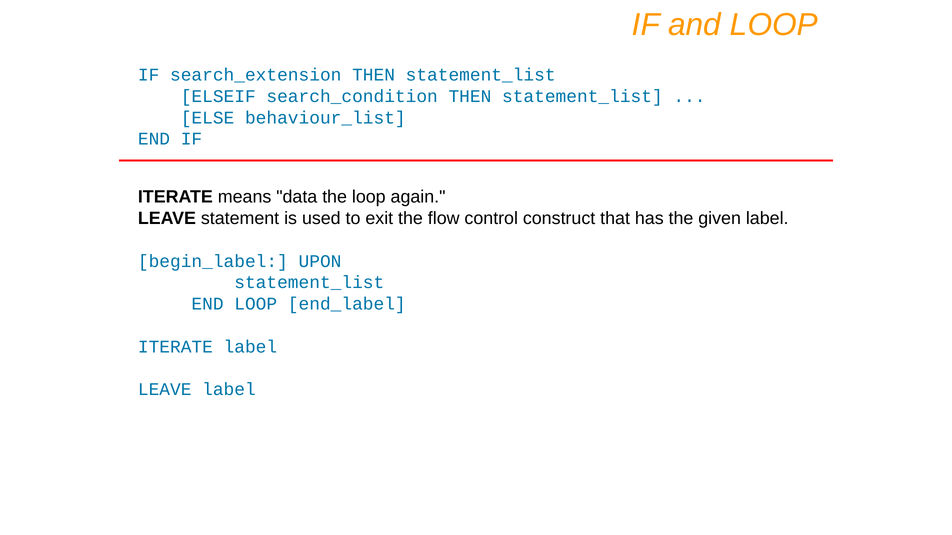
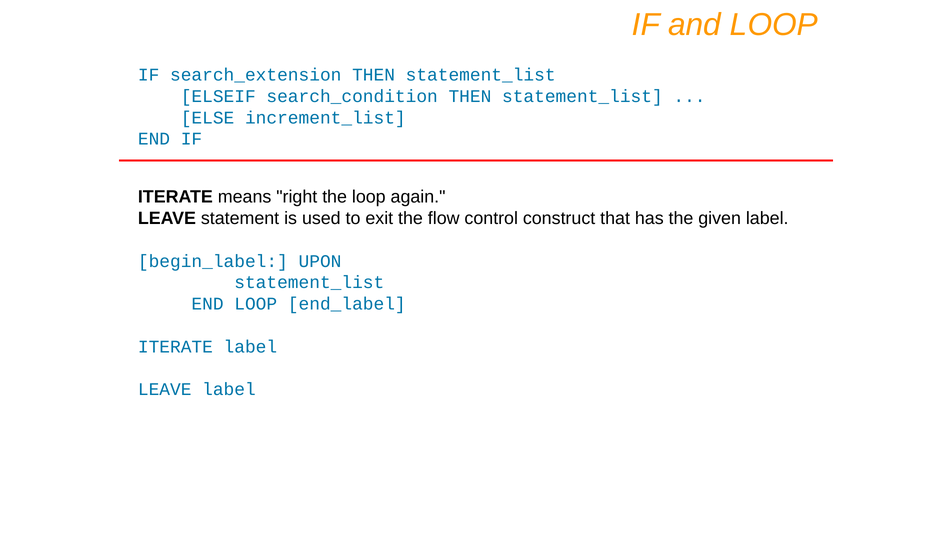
behaviour_list: behaviour_list -> increment_list
data: data -> right
